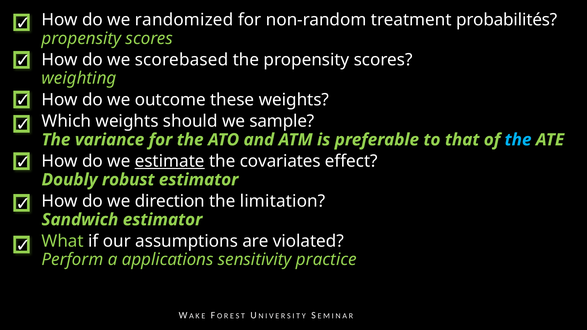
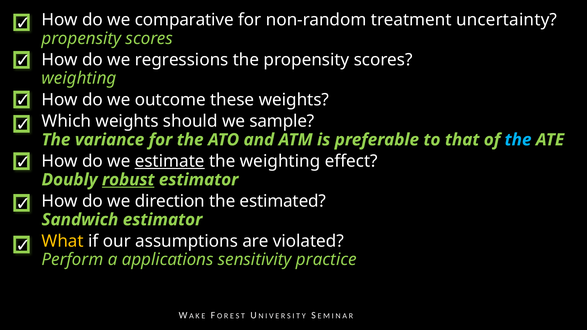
randomized: randomized -> comparative
probabilités: probabilités -> uncertainty
scorebased: scorebased -> regressions
the covariates: covariates -> weighting
robust underline: none -> present
limitation: limitation -> estimated
What colour: light green -> yellow
